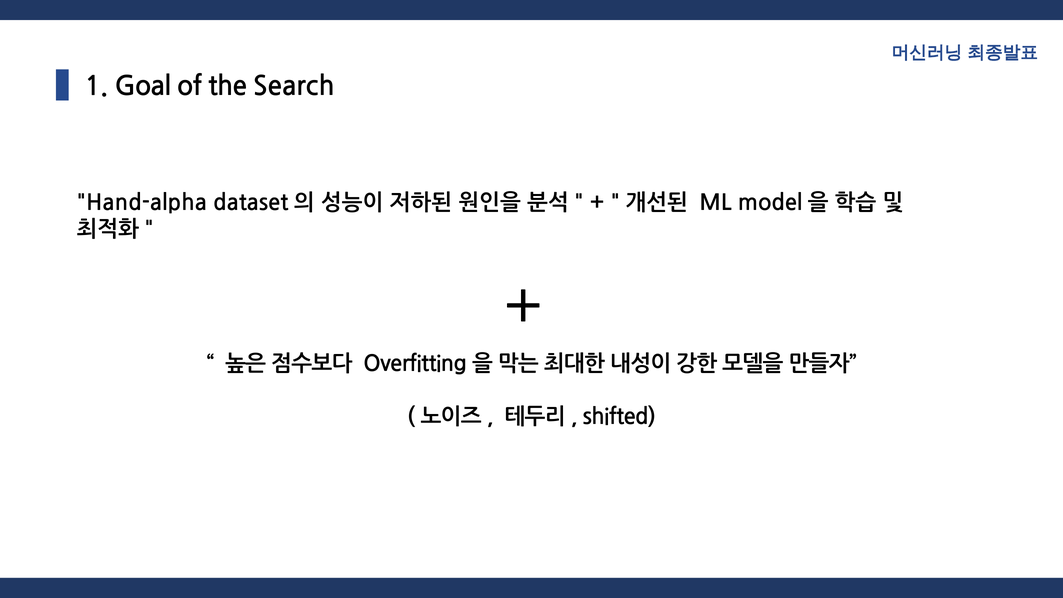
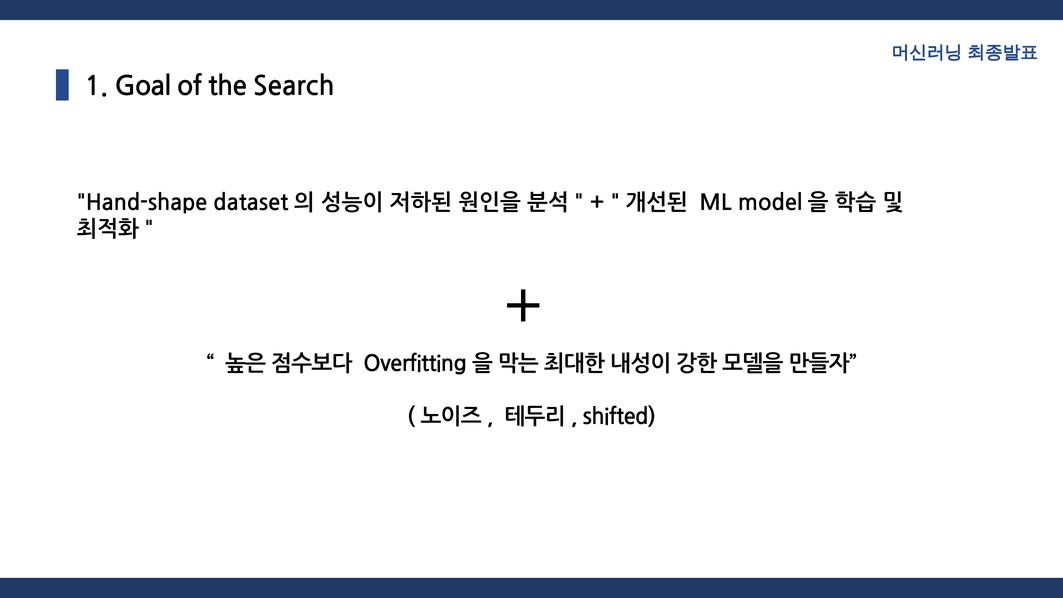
Hand-alpha: Hand-alpha -> Hand-shape
